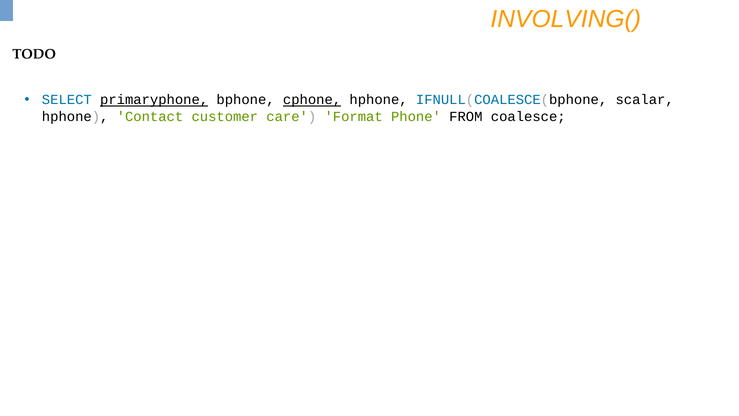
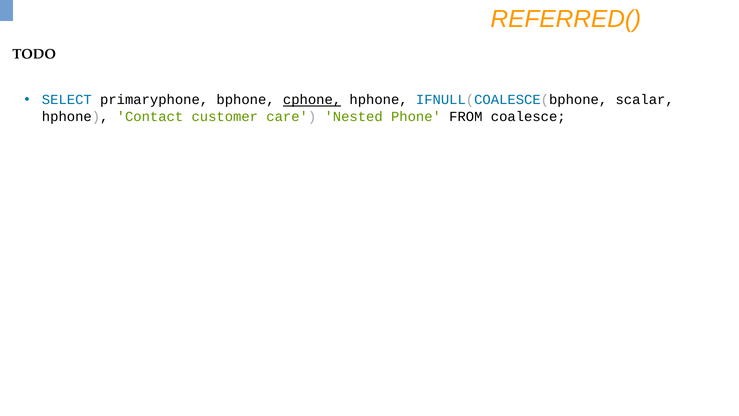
INVOLVING(: INVOLVING( -> REFERRED(
primaryphone underline: present -> none
Format: Format -> Nested
